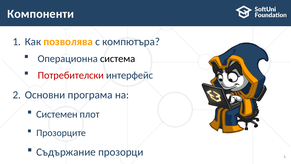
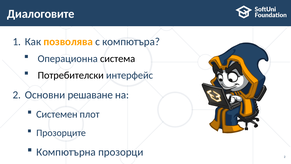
Компоненти: Компоненти -> Диалоговите
Потребителски colour: red -> black
програма: програма -> решаване
Съдържание: Съдържание -> Компютърна
